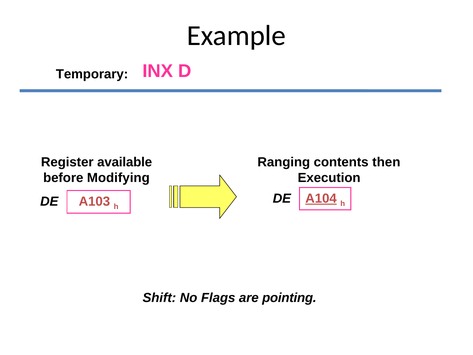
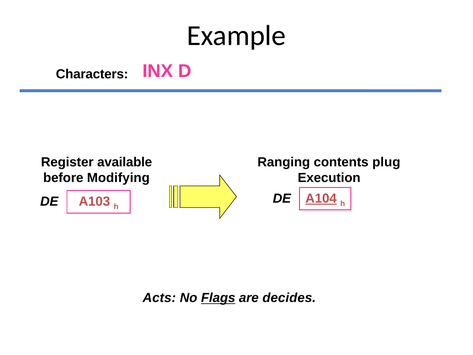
Temporary: Temporary -> Characters
then: then -> plug
Shift: Shift -> Acts
Flags underline: none -> present
pointing: pointing -> decides
